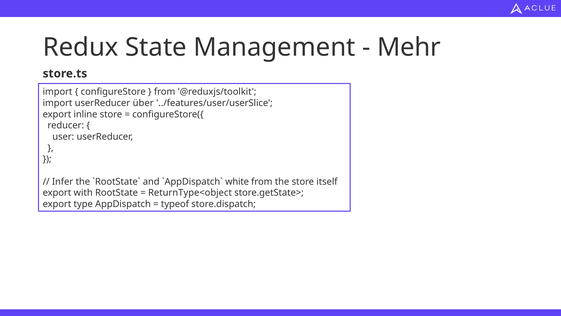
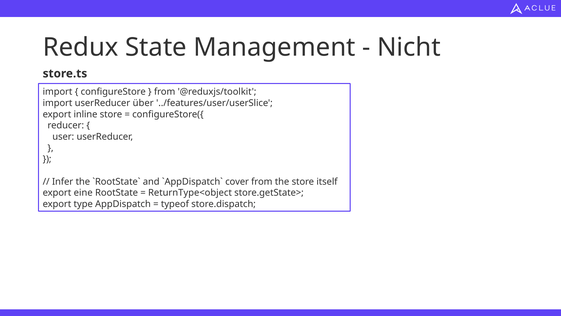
Mehr: Mehr -> Nicht
white: white -> cover
with: with -> eine
